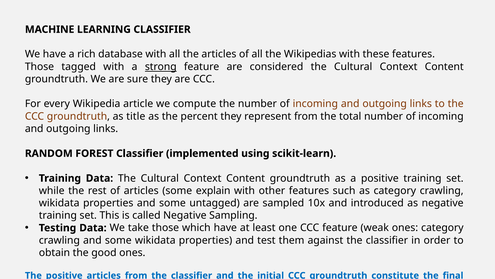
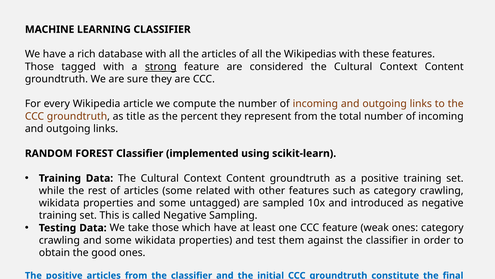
explain: explain -> related
